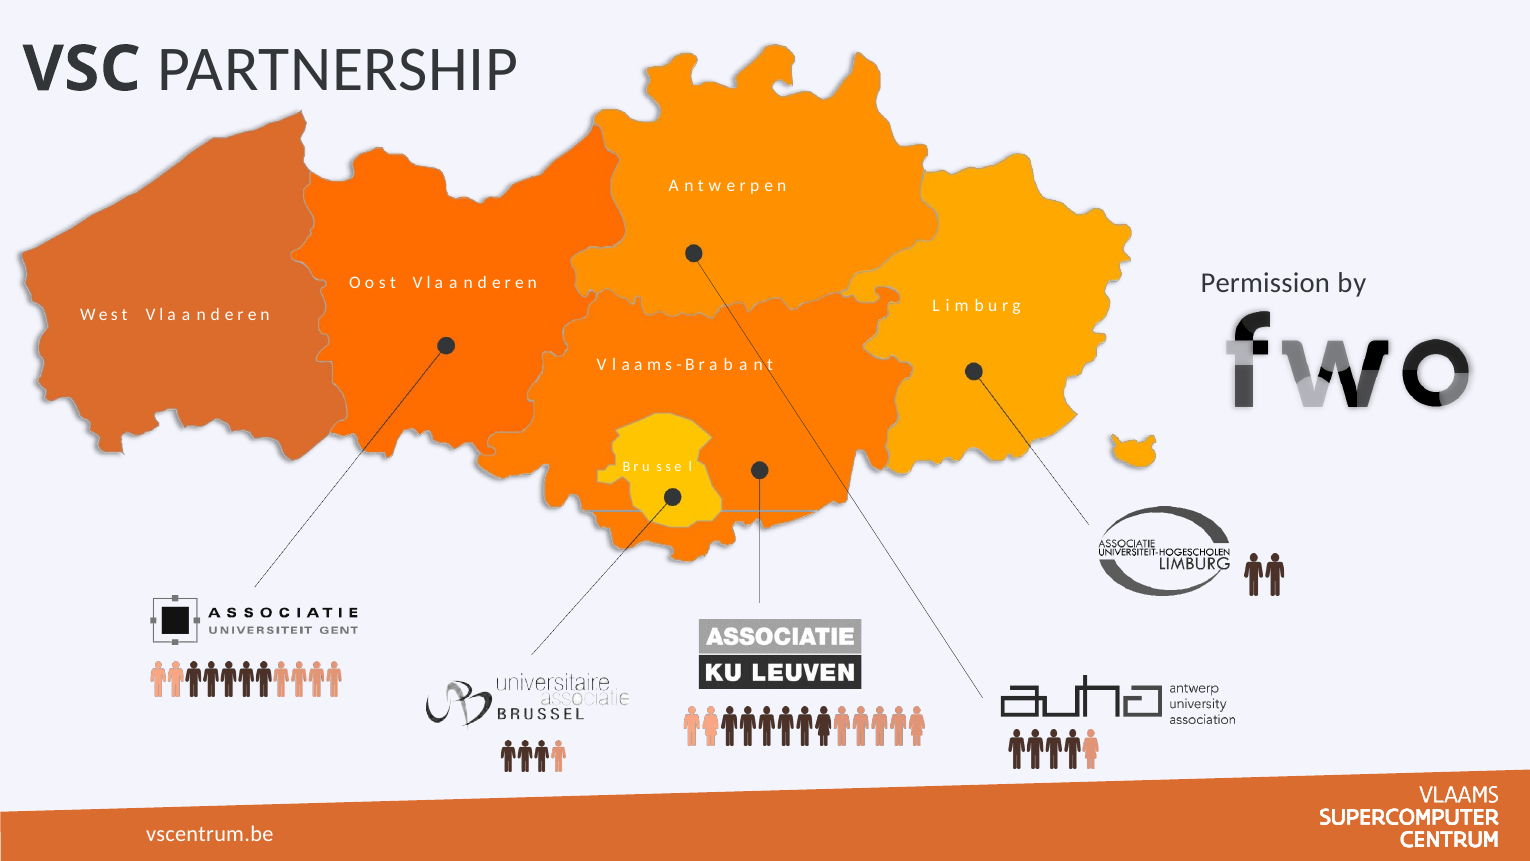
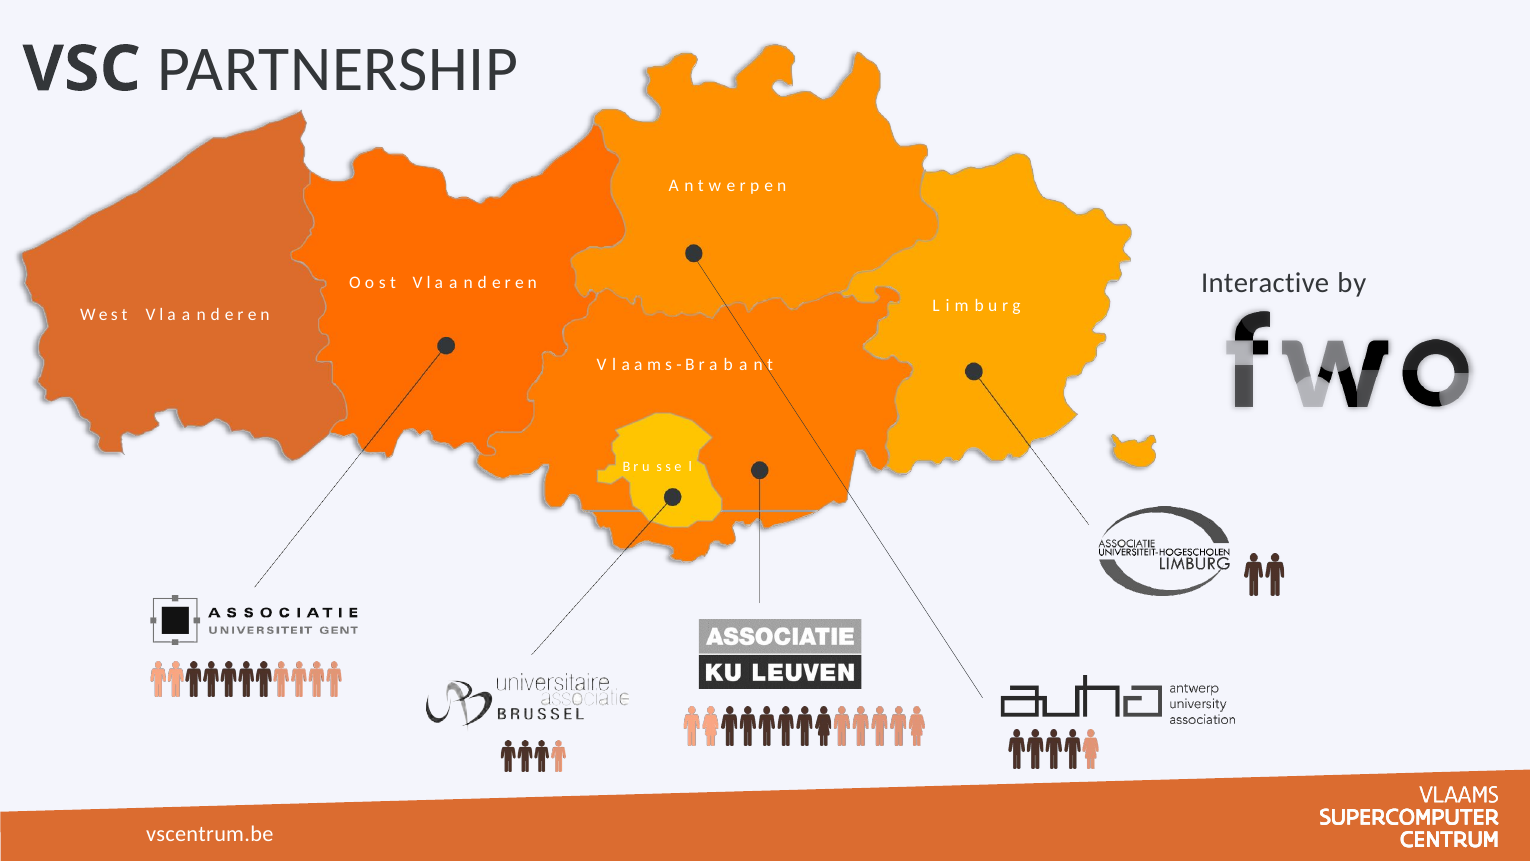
Permission: Permission -> Interactive
